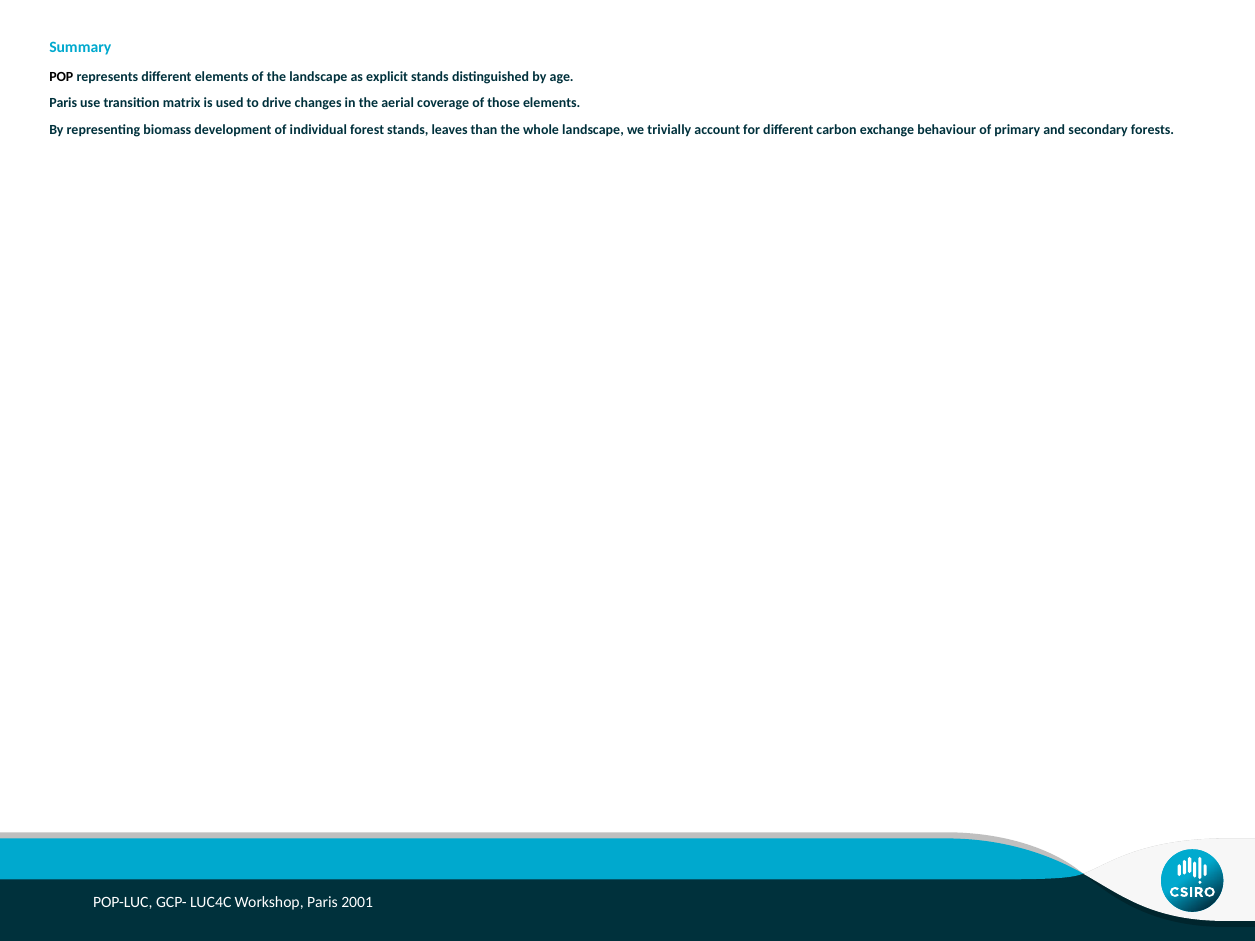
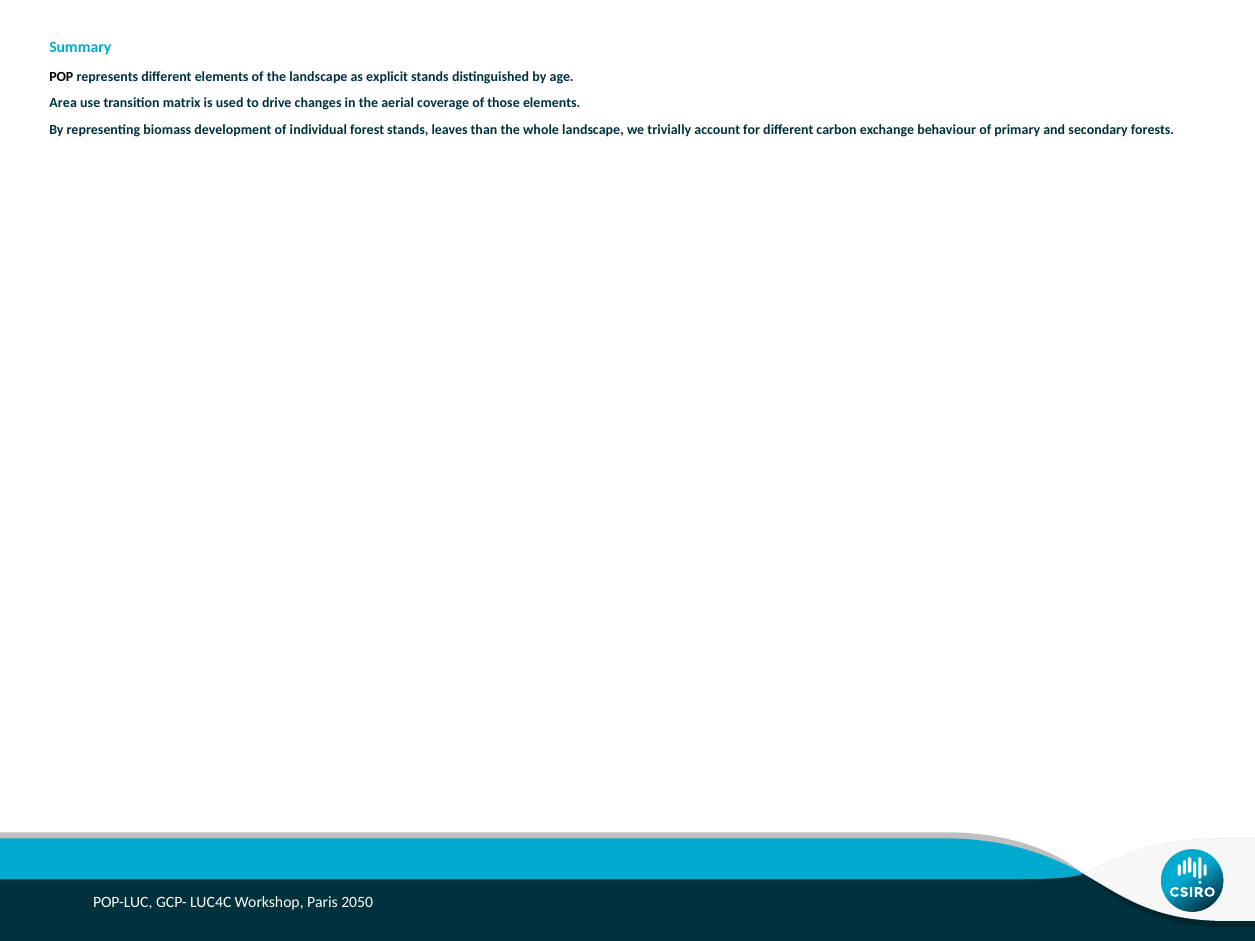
Paris at (63, 103): Paris -> Area
2001: 2001 -> 2050
